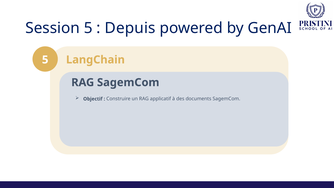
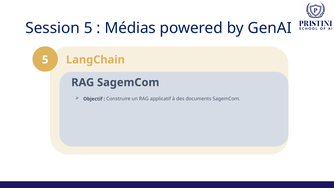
Depuis: Depuis -> Médias
